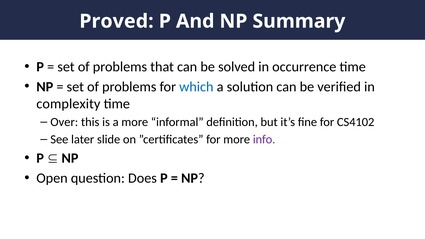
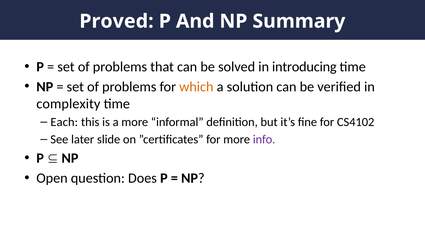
occurrence: occurrence -> introducing
which colour: blue -> orange
Over: Over -> Each
